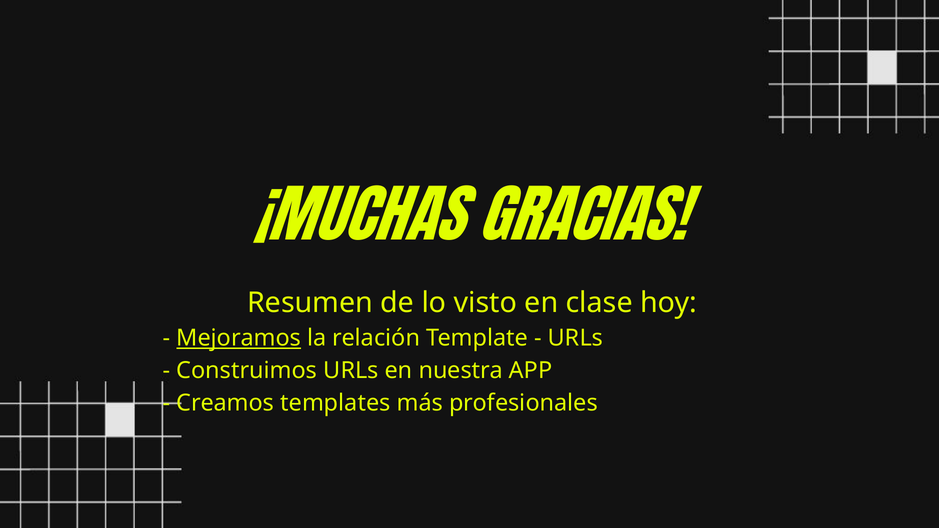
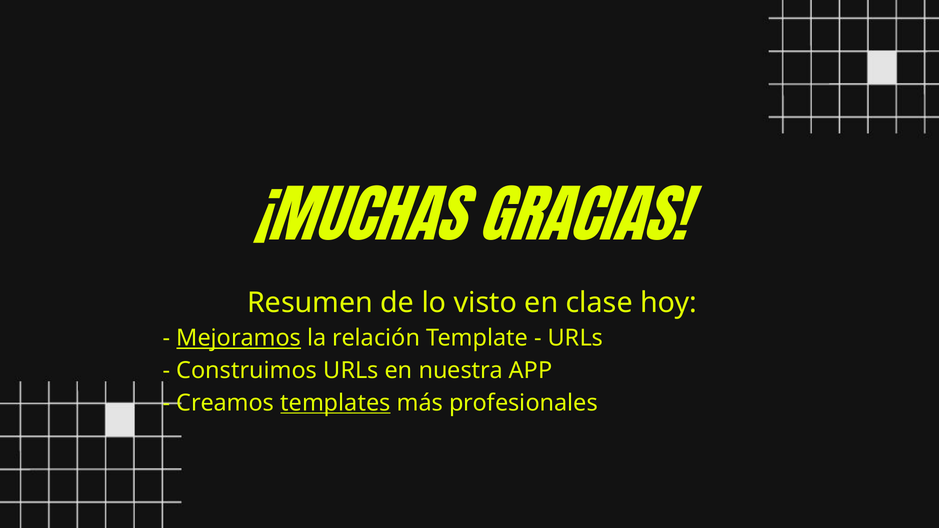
templates underline: none -> present
